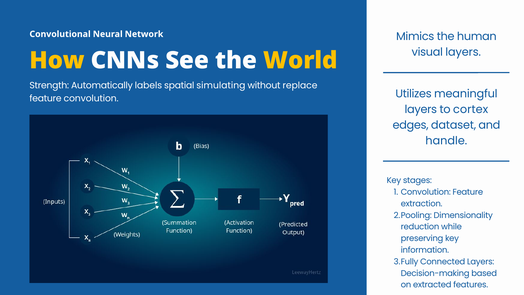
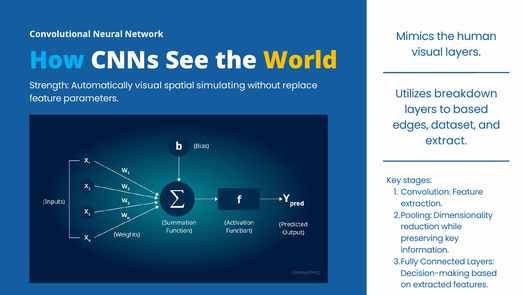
How colour: yellow -> light blue
Automatically labels: labels -> visual
meaningful: meaningful -> breakdown
feature convolution: convolution -> parameters
to cortex: cortex -> based
handle: handle -> extract
